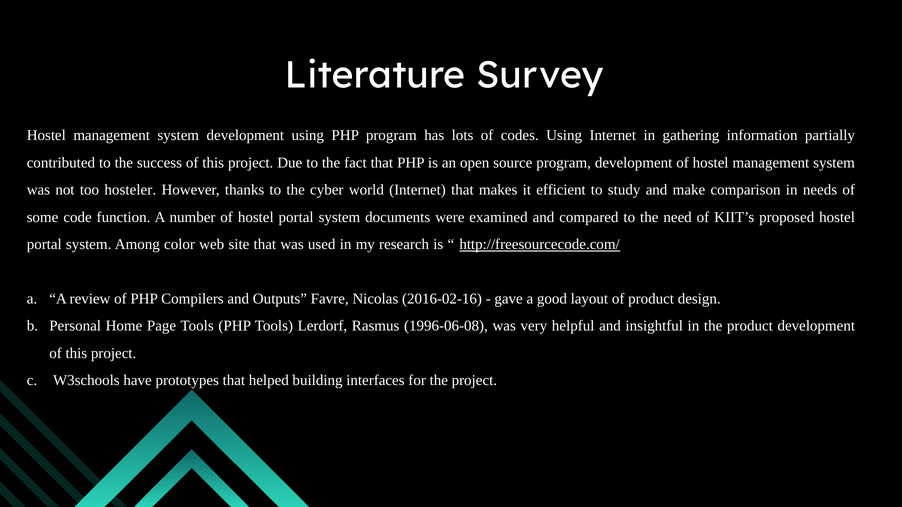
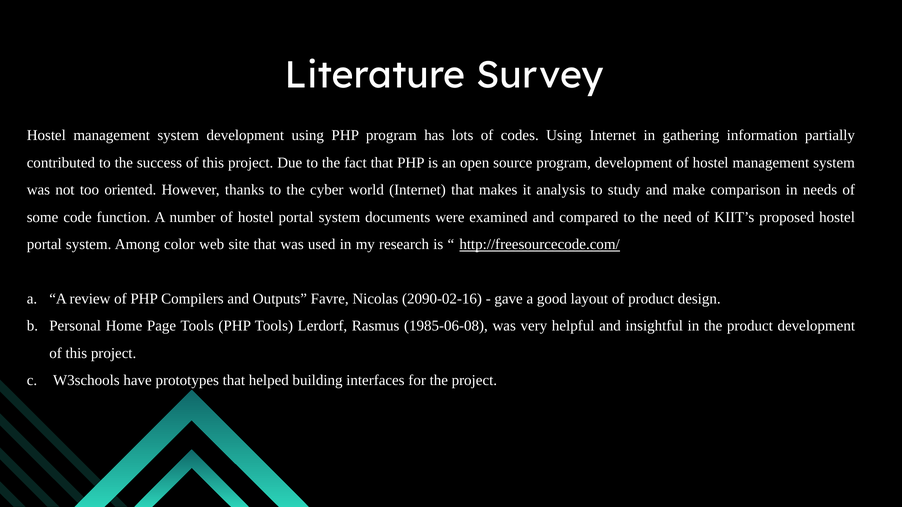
hosteler: hosteler -> oriented
efficient: efficient -> analysis
2016-02-16: 2016-02-16 -> 2090-02-16
1996-06-08: 1996-06-08 -> 1985-06-08
